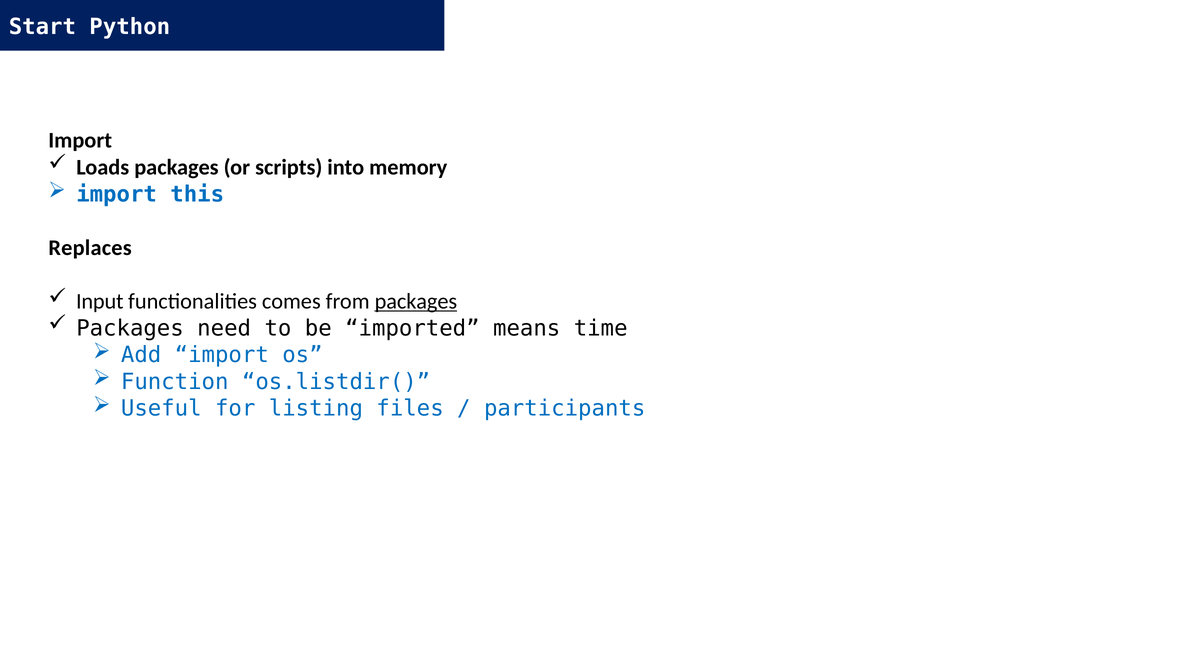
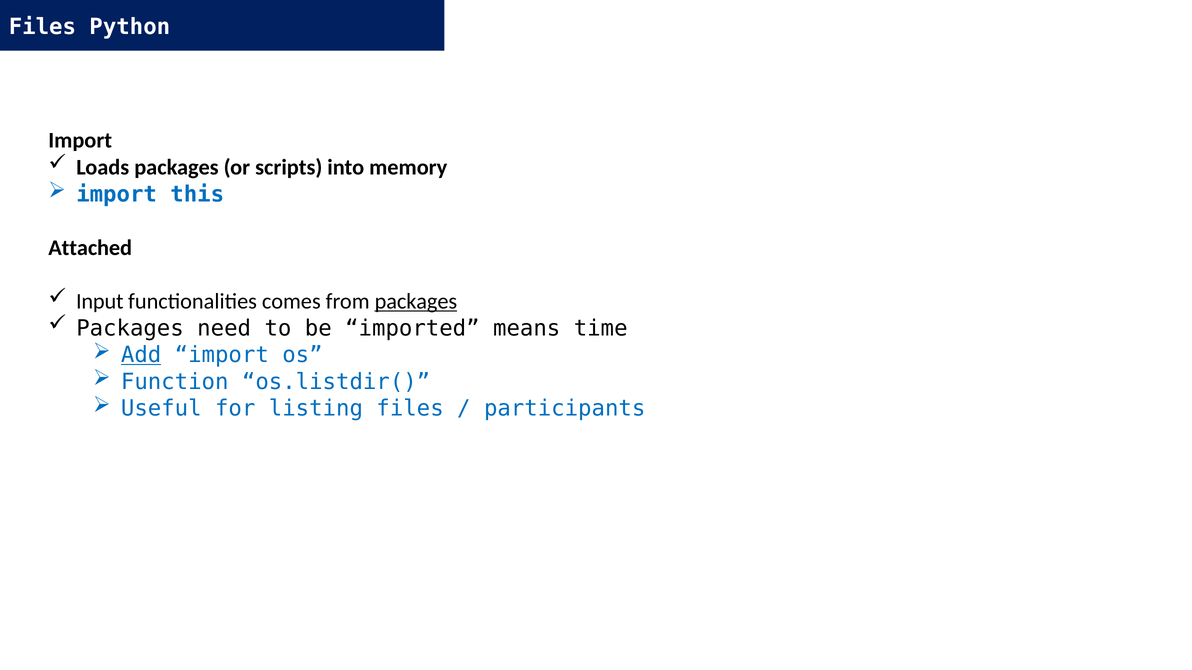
Start at (42, 27): Start -> Files
Replaces: Replaces -> Attached
Add underline: none -> present
